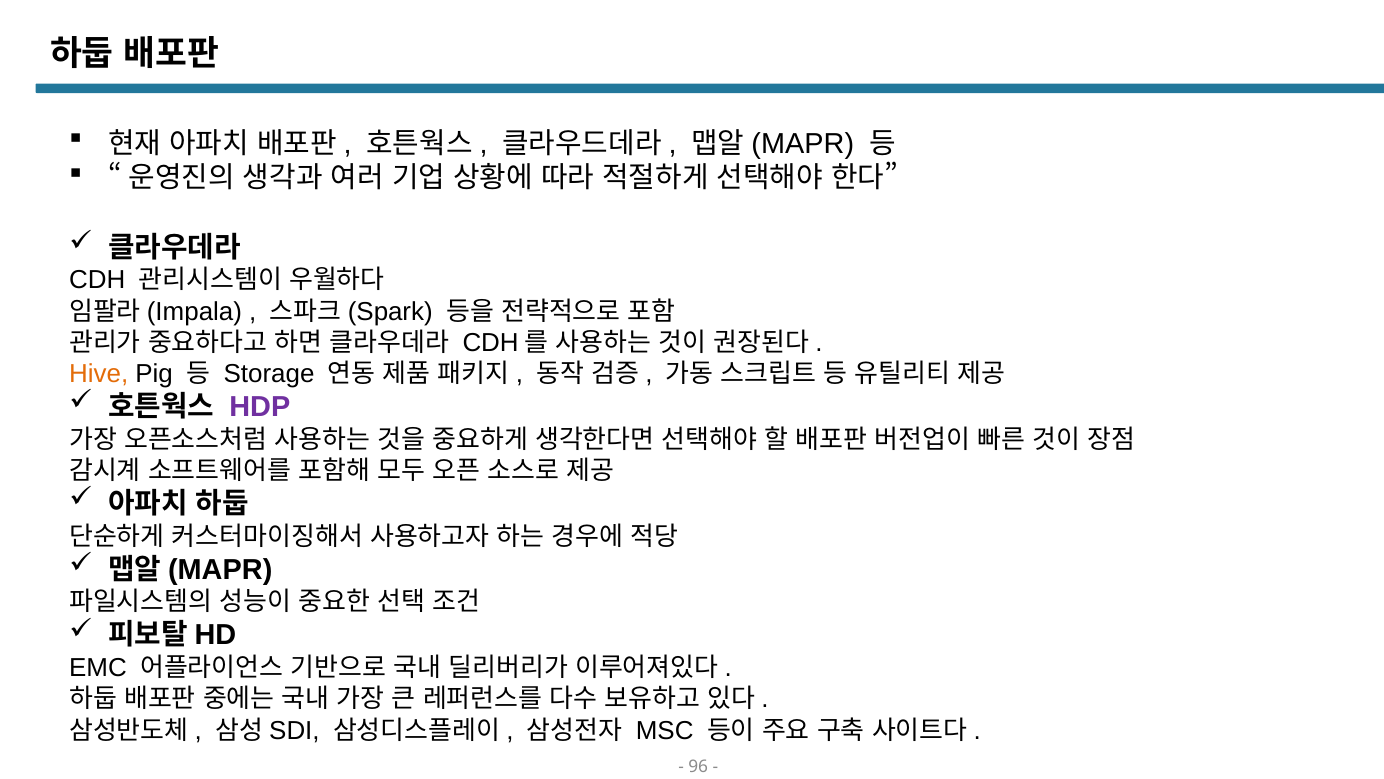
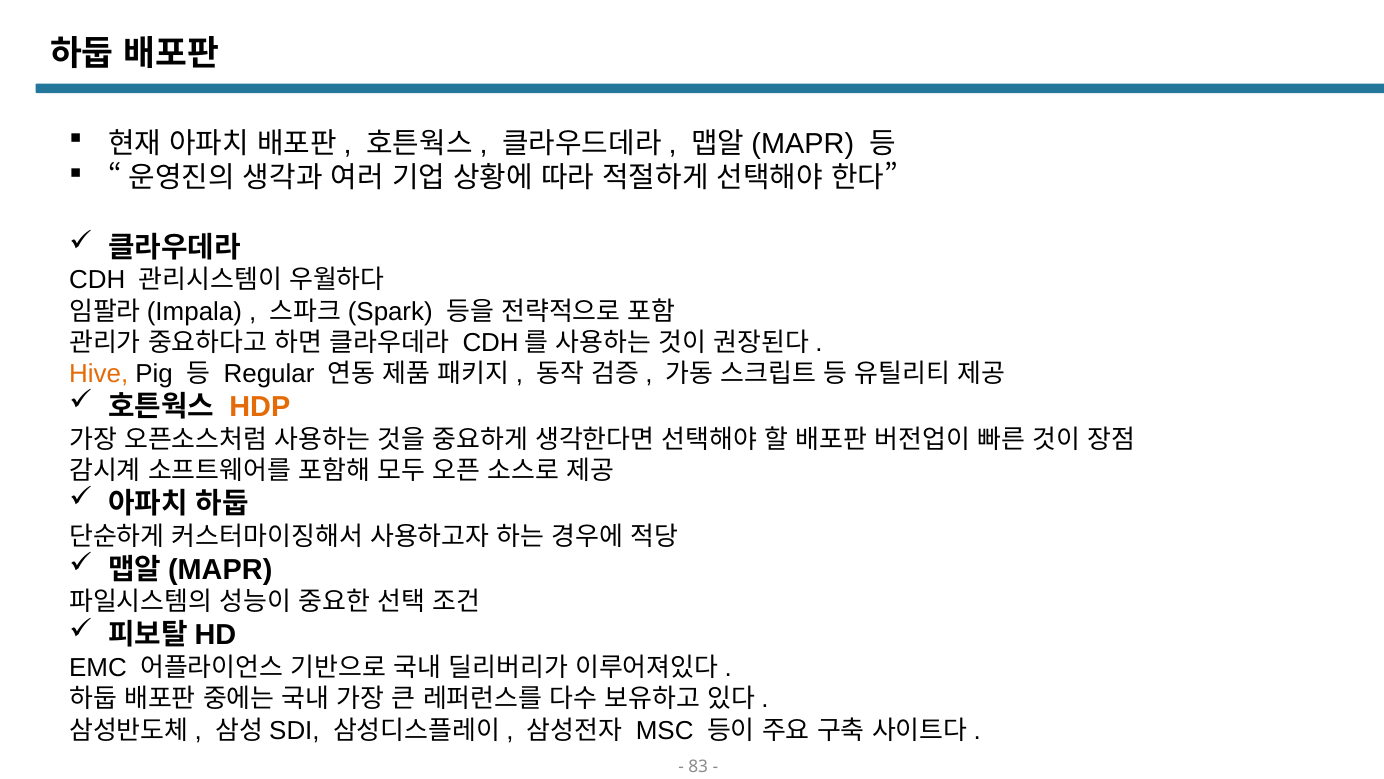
Storage: Storage -> Regular
HDP colour: purple -> orange
96: 96 -> 83
